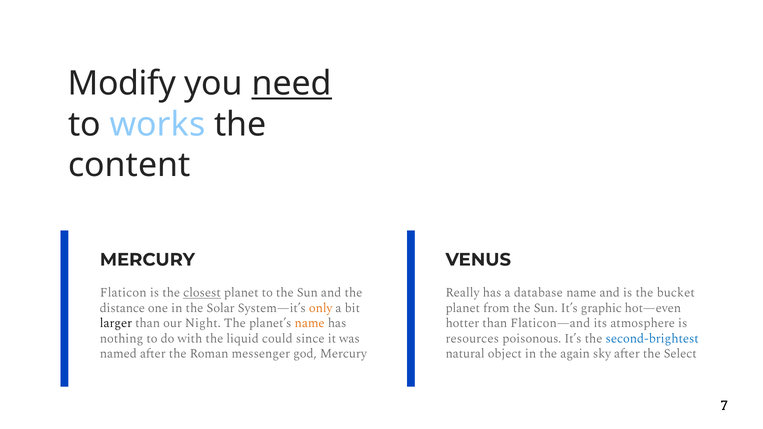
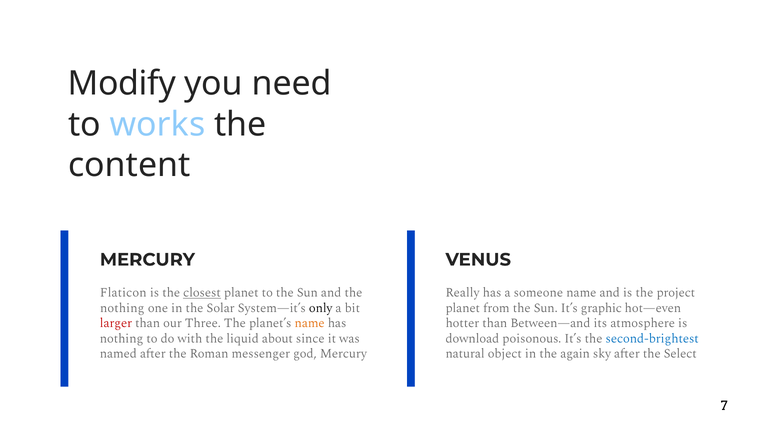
need underline: present -> none
database: database -> someone
bucket: bucket -> project
distance at (122, 308): distance -> nothing
only colour: orange -> black
larger colour: black -> red
Night: Night -> Three
Flaticon—and: Flaticon—and -> Between—and
could: could -> about
resources: resources -> download
